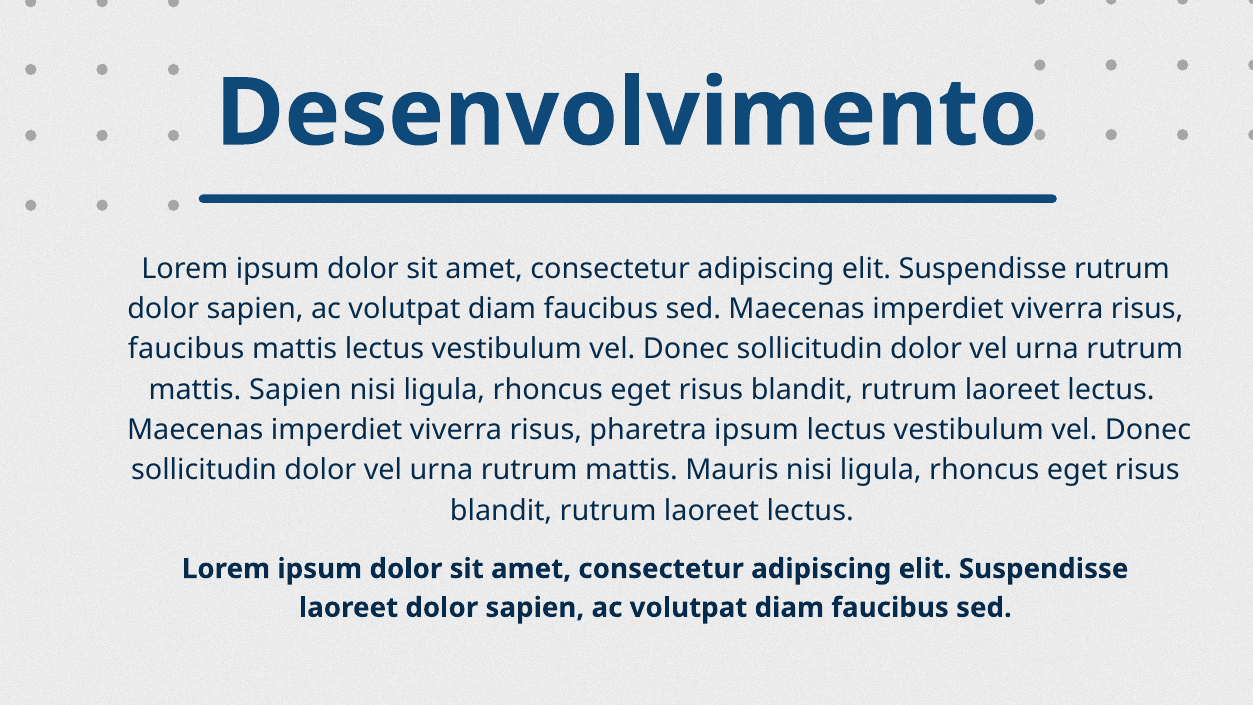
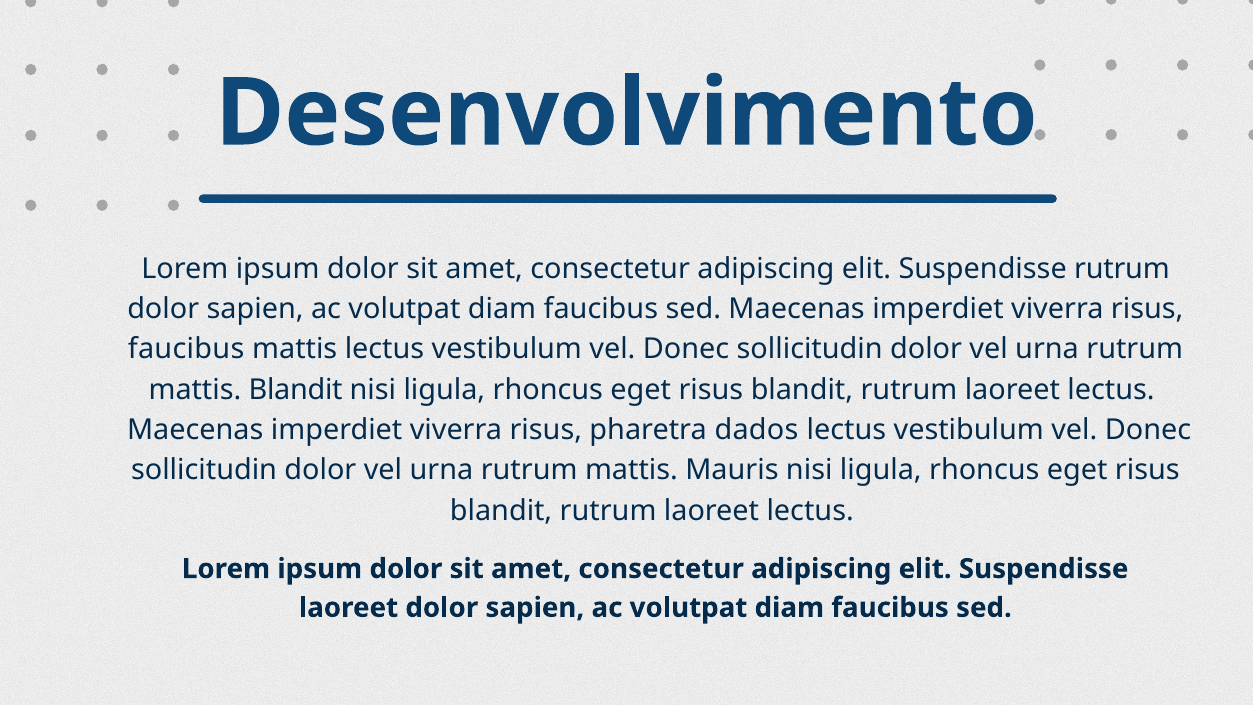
mattis Sapien: Sapien -> Blandit
pharetra ipsum: ipsum -> dados
